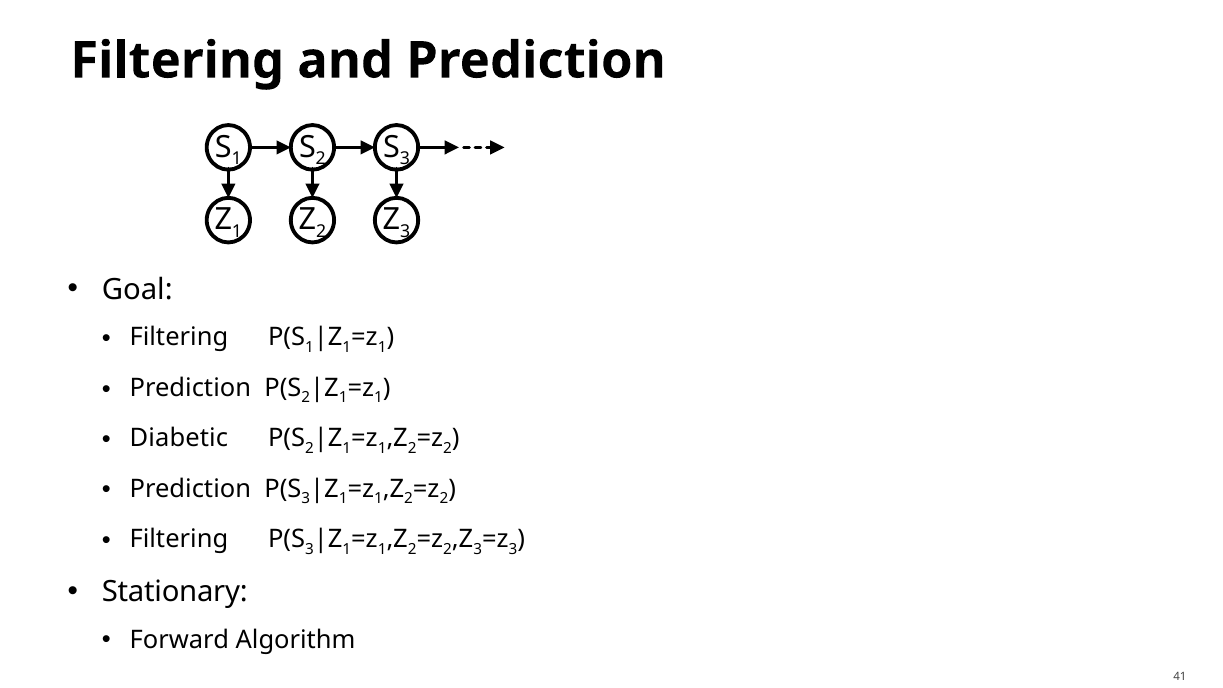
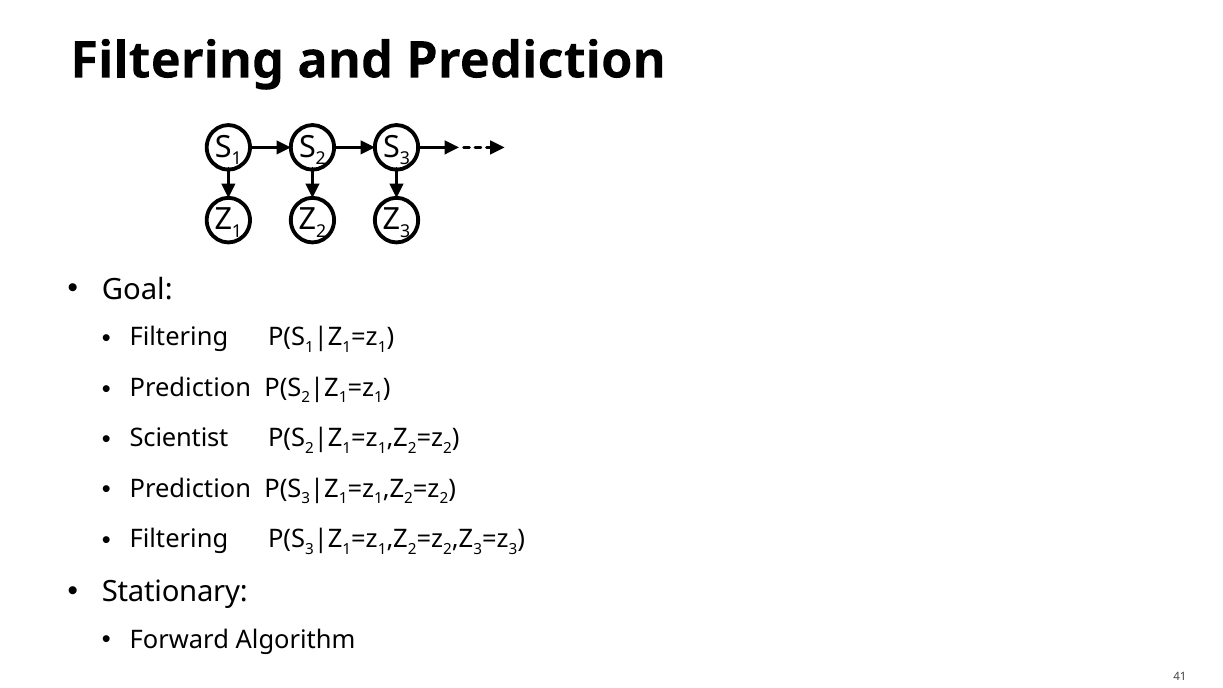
Diabetic: Diabetic -> Scientist
